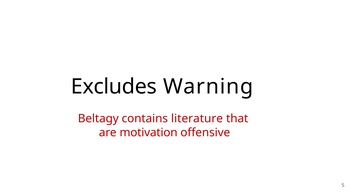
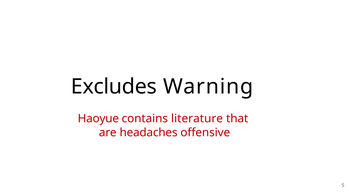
Beltagy: Beltagy -> Haoyue
motivation: motivation -> headaches
